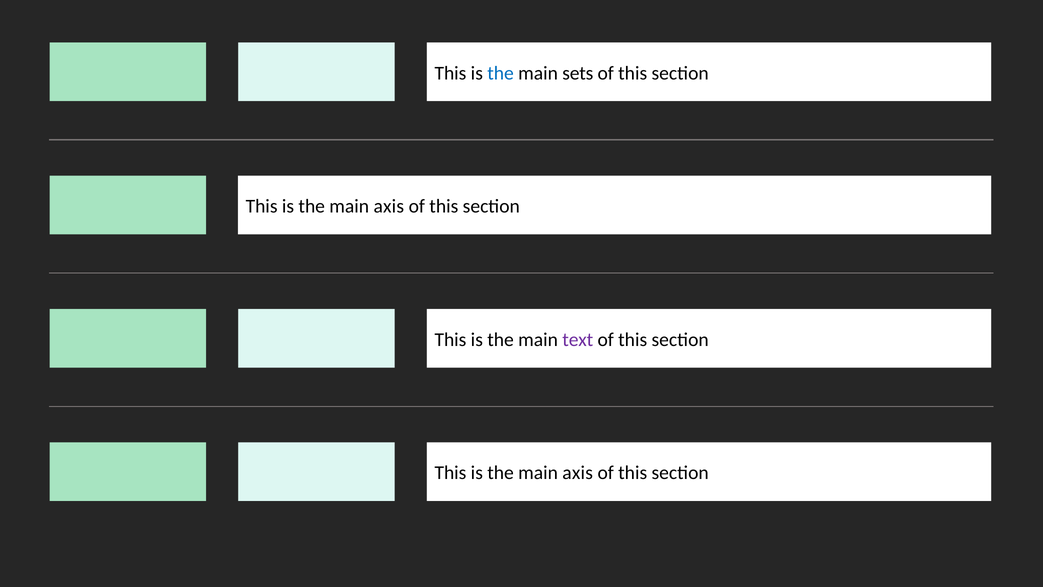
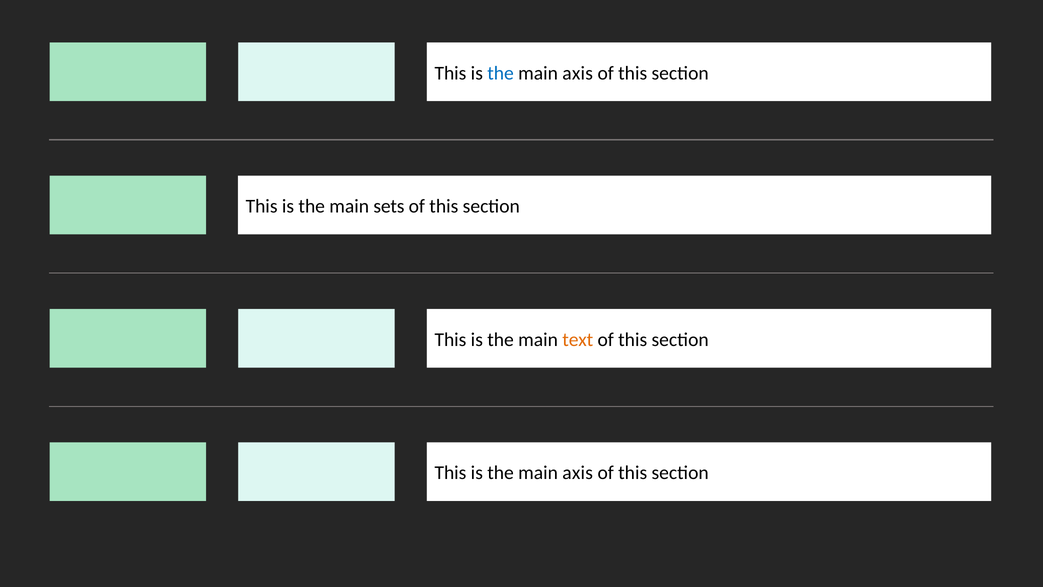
sets at (578, 73): sets -> axis
axis at (389, 206): axis -> sets
text colour: purple -> orange
